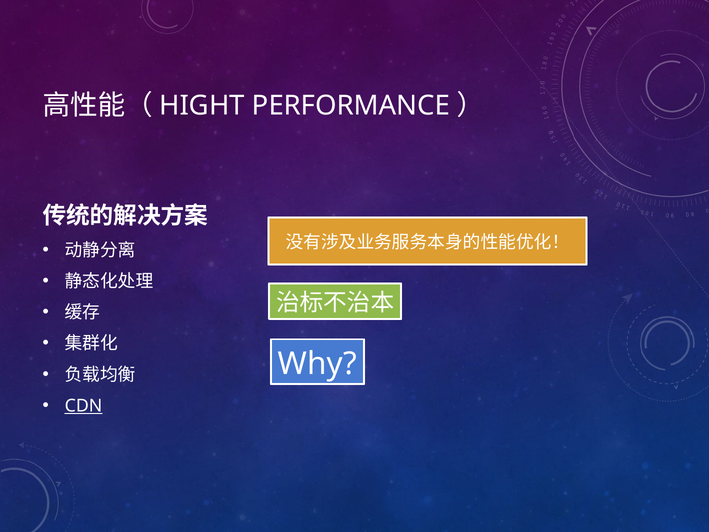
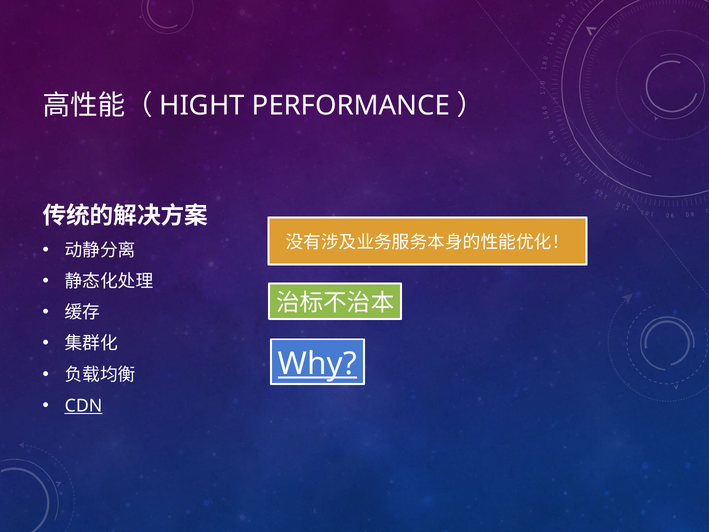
Why underline: none -> present
